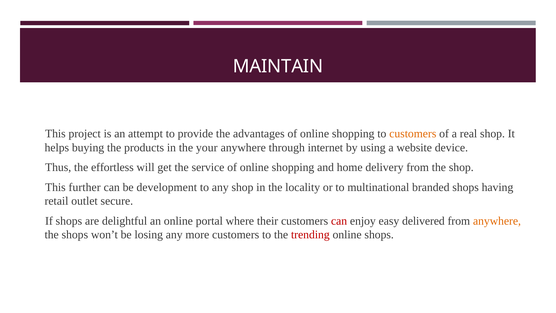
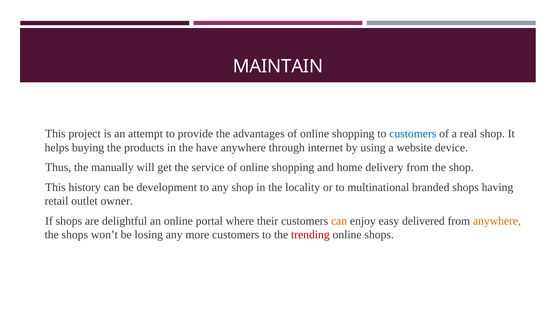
customers at (413, 134) colour: orange -> blue
your: your -> have
effortless: effortless -> manually
further: further -> history
secure: secure -> owner
can at (339, 221) colour: red -> orange
